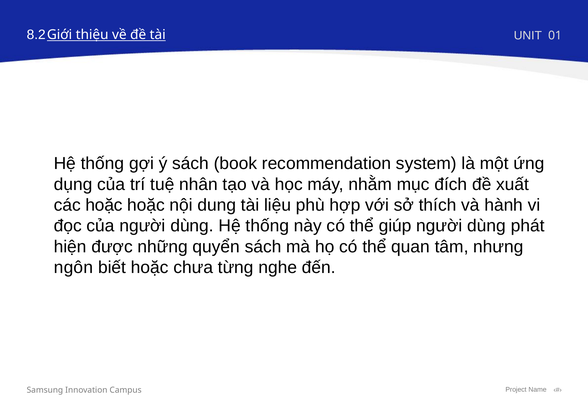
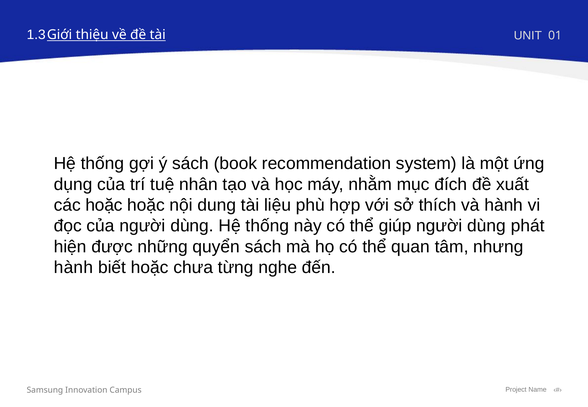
8.2: 8.2 -> 1.3
ngôn at (74, 268): ngôn -> hành
